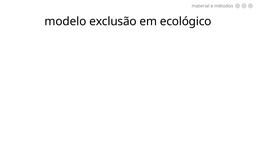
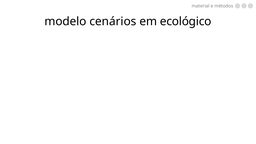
exclusão: exclusão -> cenários
